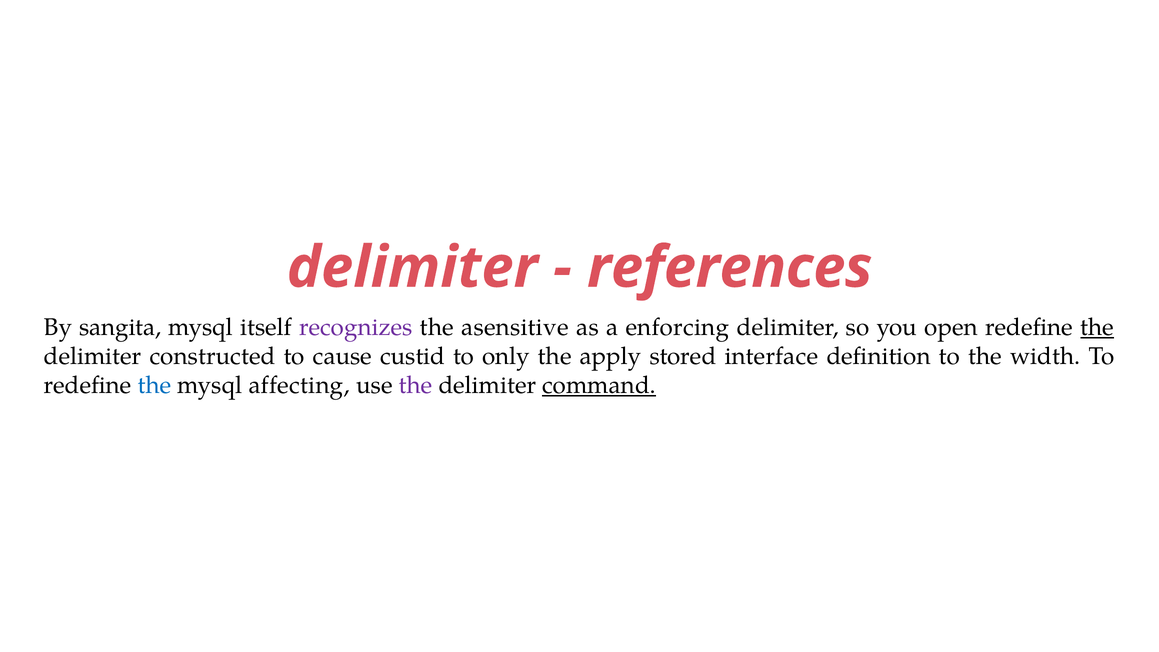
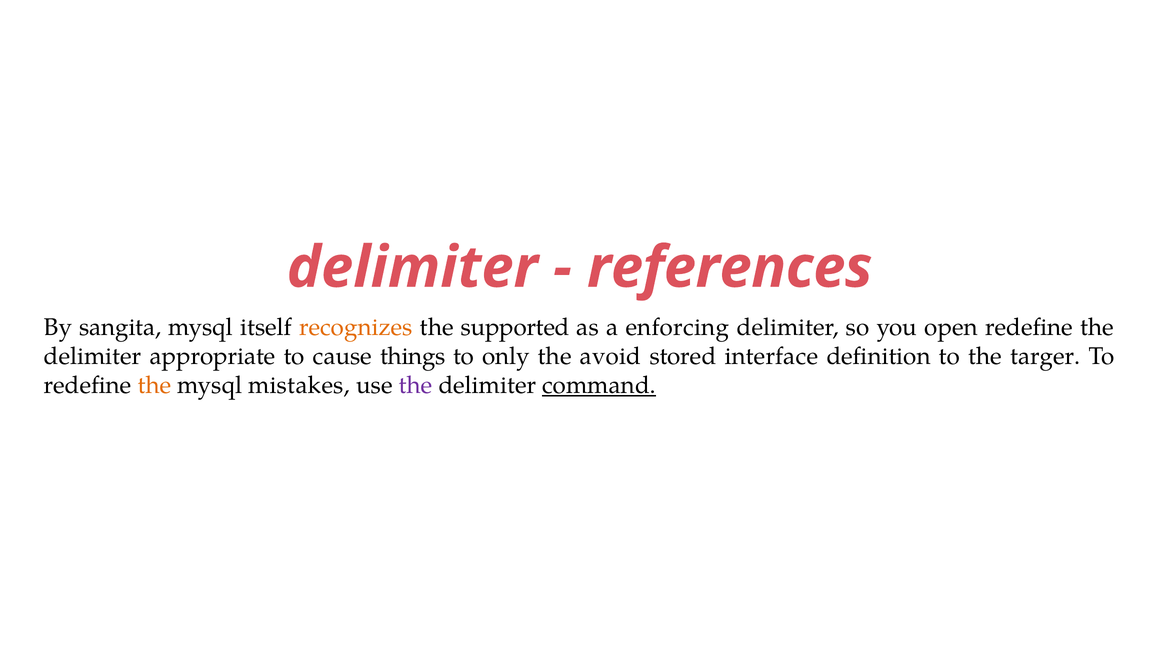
recognizes colour: purple -> orange
asensitive: asensitive -> supported
the at (1097, 327) underline: present -> none
constructed: constructed -> appropriate
custid: custid -> things
apply: apply -> avoid
width: width -> targer
the at (154, 385) colour: blue -> orange
affecting: affecting -> mistakes
